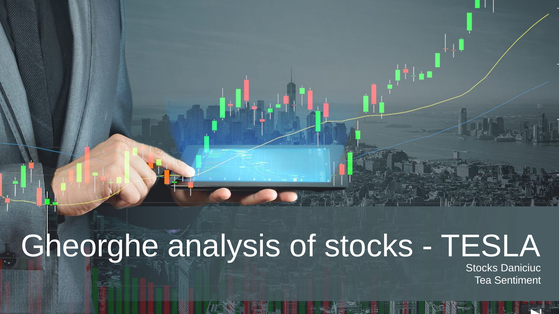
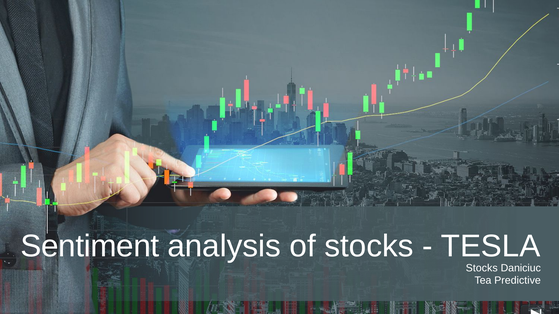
Gheorghe: Gheorghe -> Sentiment
Sentiment: Sentiment -> Predictive
